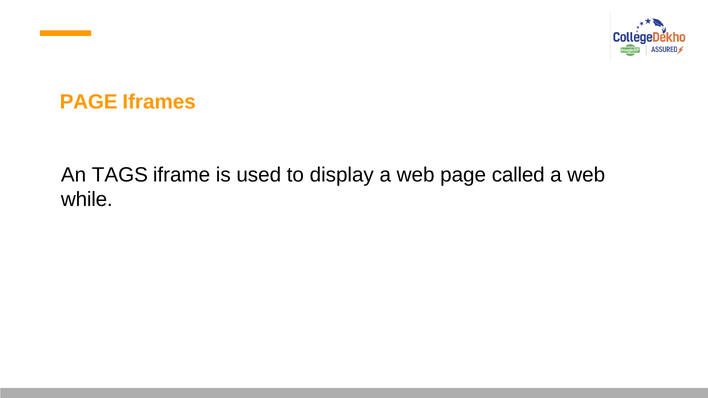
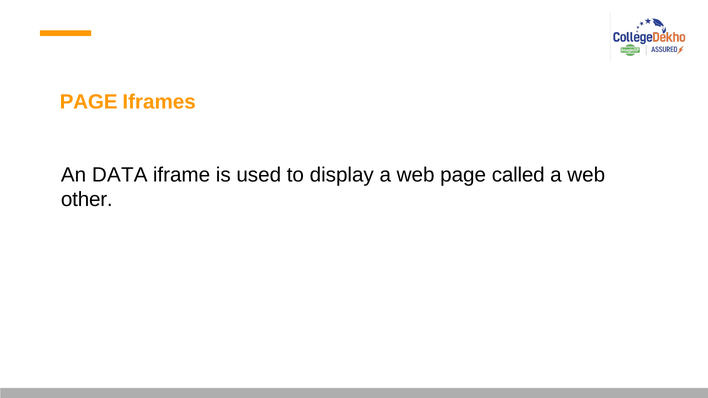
TAGS: TAGS -> DATA
while: while -> other
